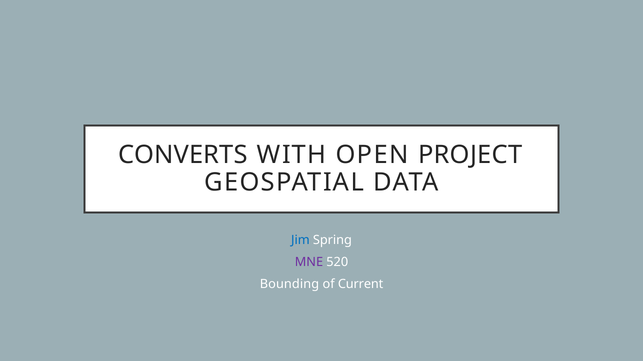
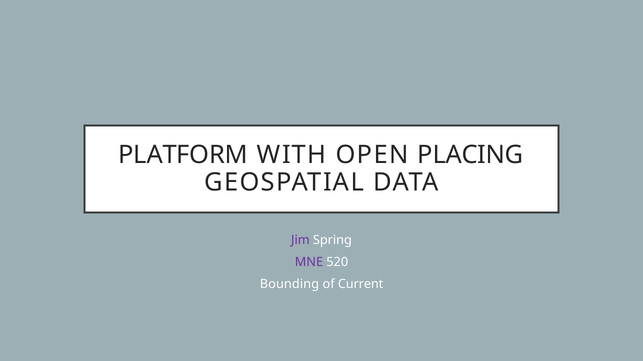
CONVERTS: CONVERTS -> PLATFORM
PROJECT: PROJECT -> PLACING
Jim colour: blue -> purple
